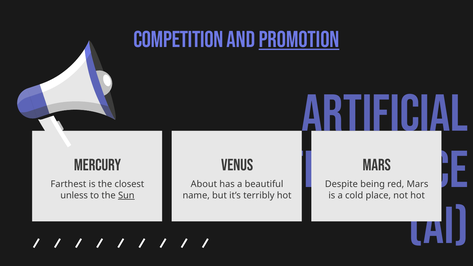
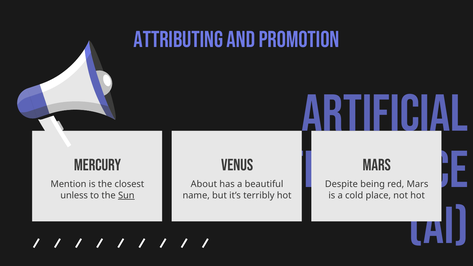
COMPETITION: COMPETITION -> ATTRIBUTING
PROMOTION underline: present -> none
Farthest: Farthest -> Mention
